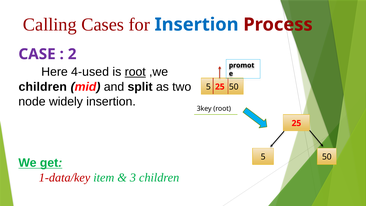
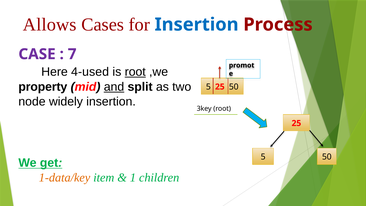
Calling: Calling -> Allows
2: 2 -> 7
children at (43, 87): children -> property
and underline: none -> present
1-data/key colour: red -> orange
3: 3 -> 1
